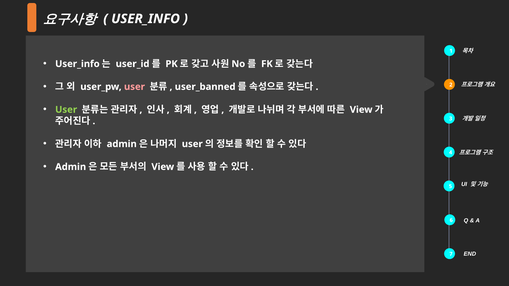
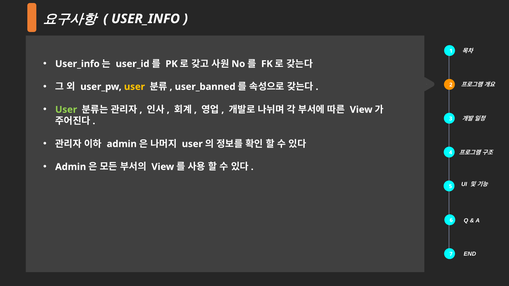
user at (134, 87) colour: pink -> yellow
